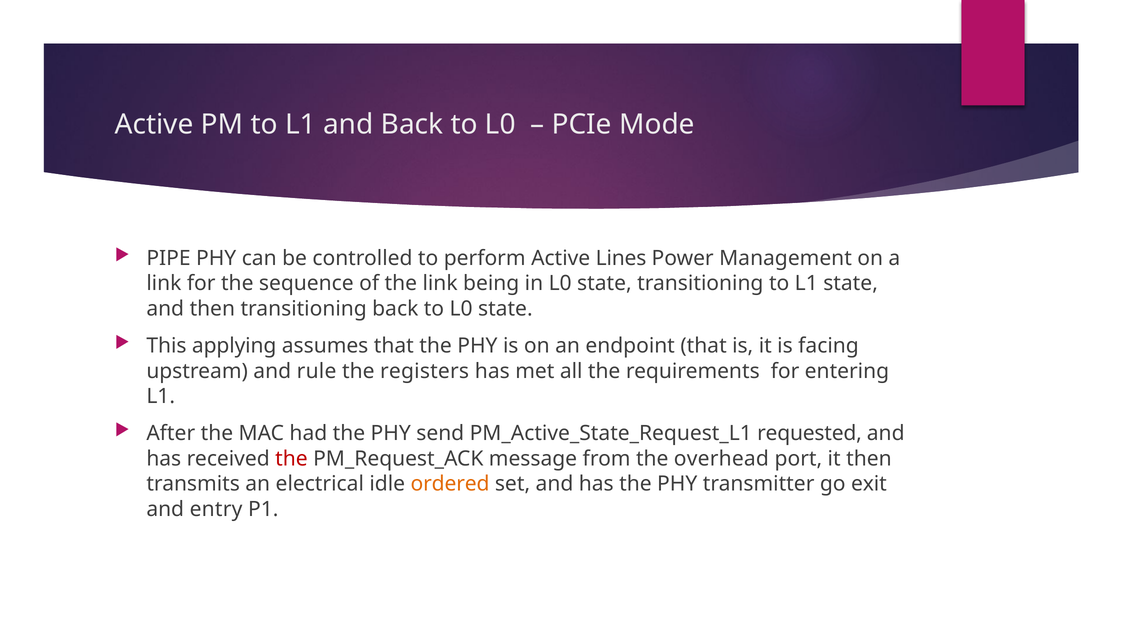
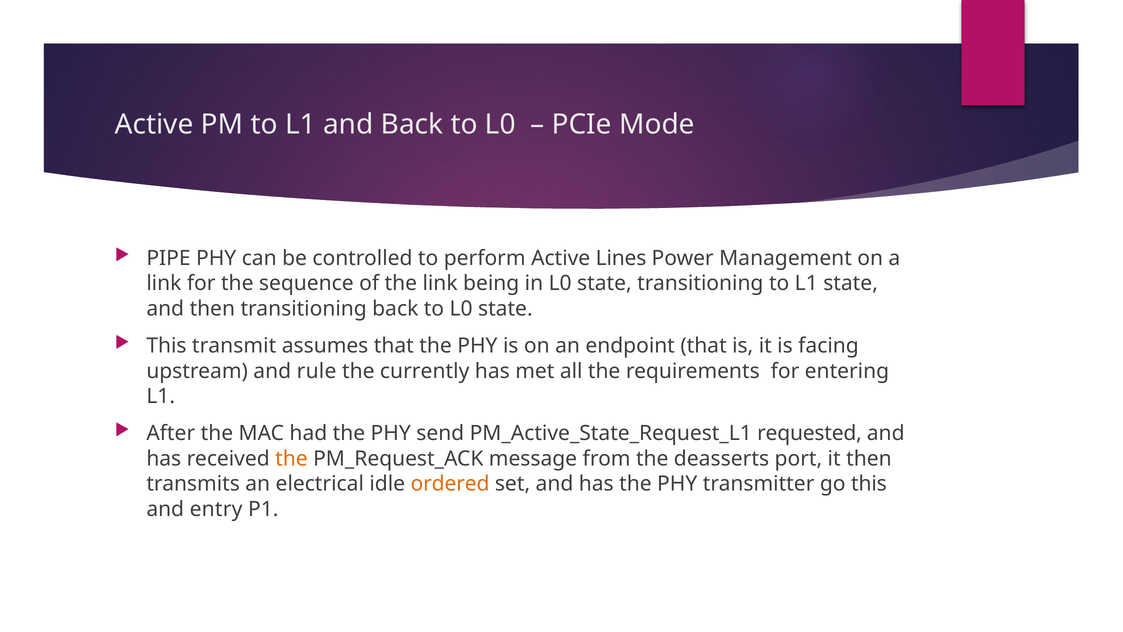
applying: applying -> transmit
registers: registers -> currently
the at (291, 458) colour: red -> orange
overhead: overhead -> deasserts
go exit: exit -> this
